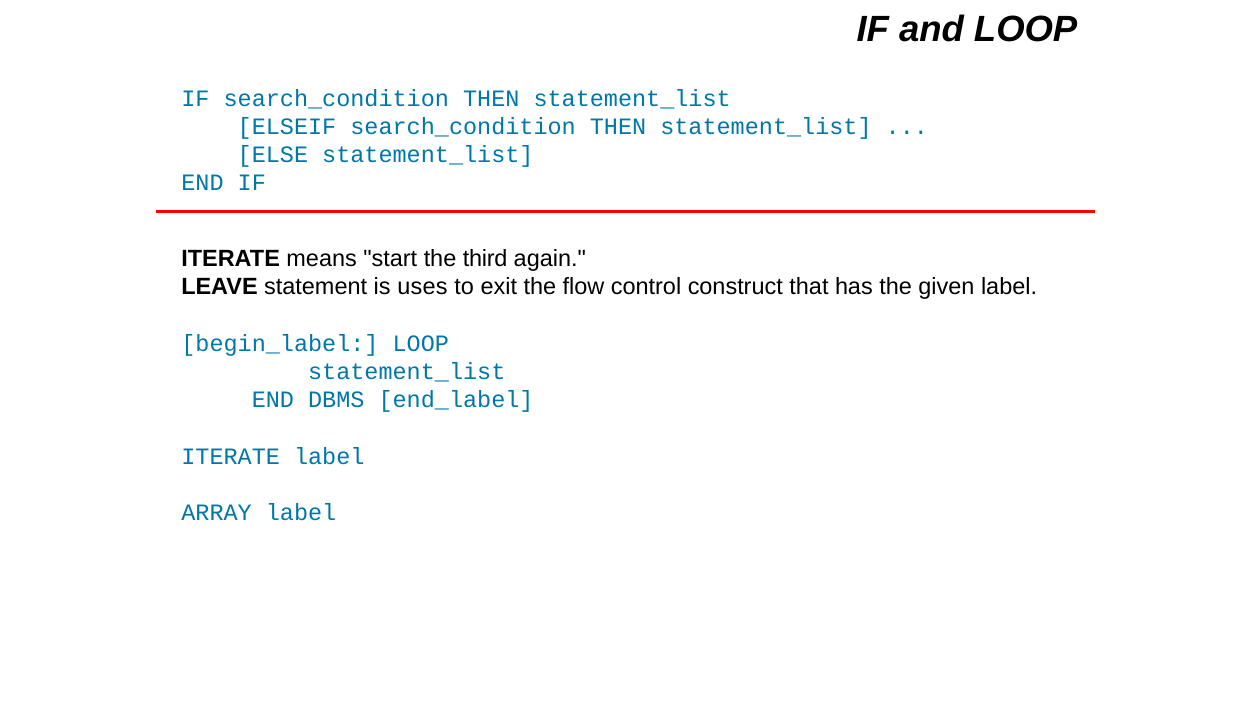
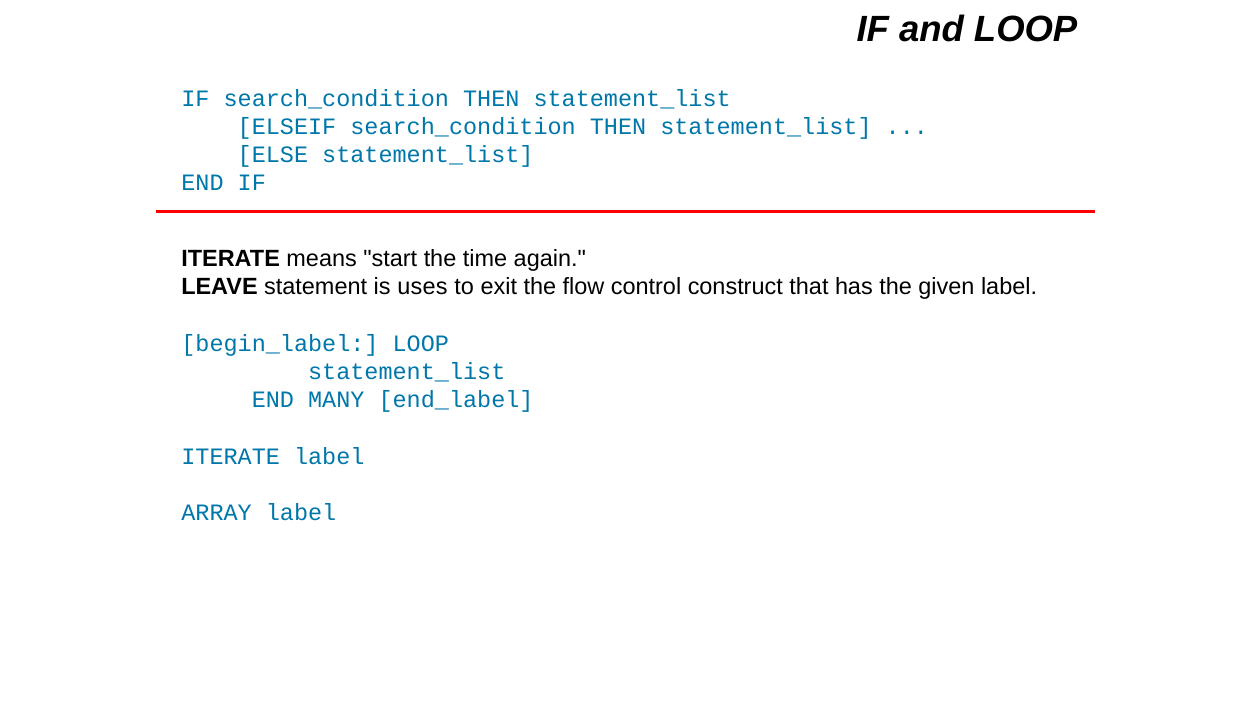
third: third -> time
DBMS: DBMS -> MANY
